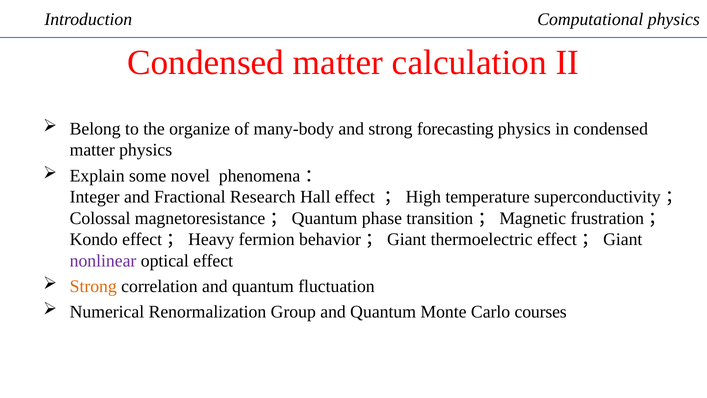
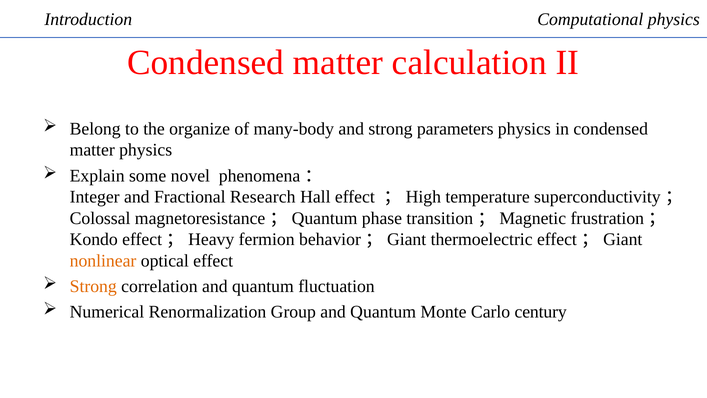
forecasting: forecasting -> parameters
nonlinear colour: purple -> orange
courses: courses -> century
